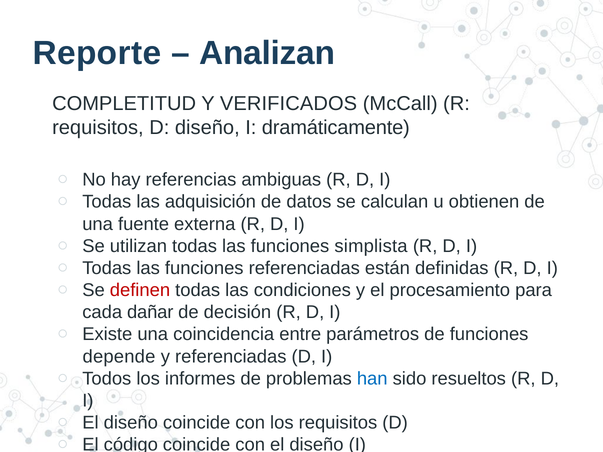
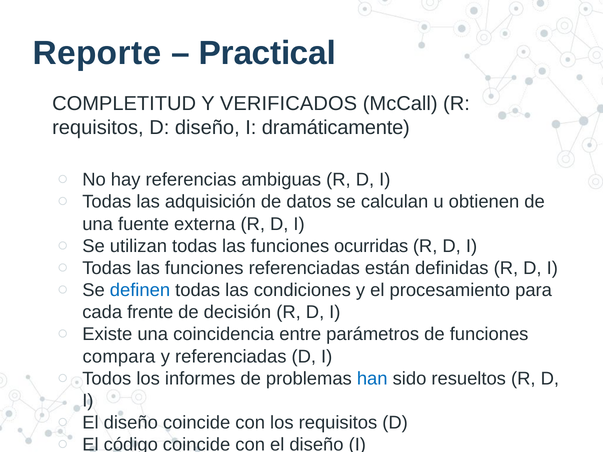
Analizan: Analizan -> Practical
simplista: simplista -> ocurridas
definen colour: red -> blue
dañar: dañar -> frente
depende: depende -> compara
